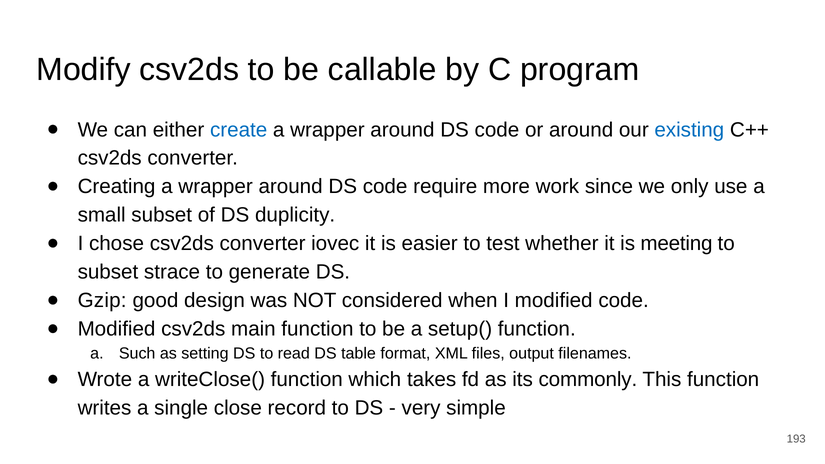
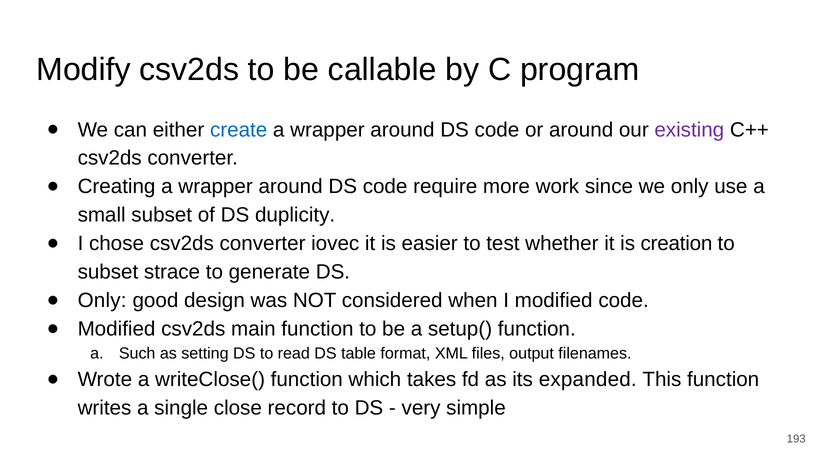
existing colour: blue -> purple
meeting: meeting -> creation
Gzip at (102, 300): Gzip -> Only
commonly: commonly -> expanded
